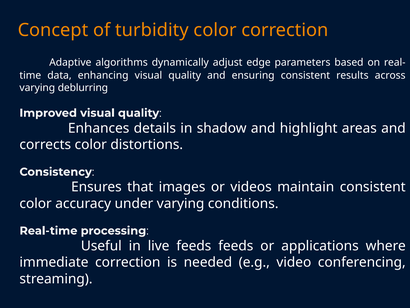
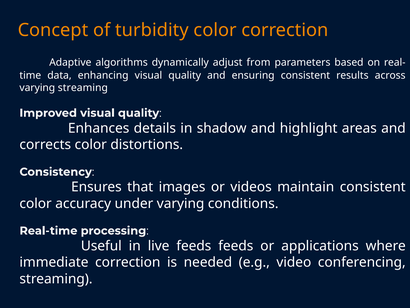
edge: edge -> from
varying deblurring: deblurring -> streaming
